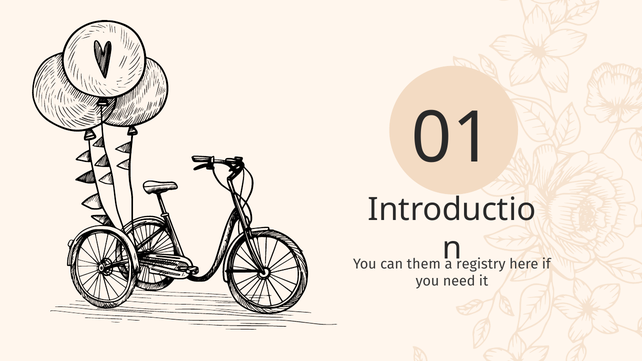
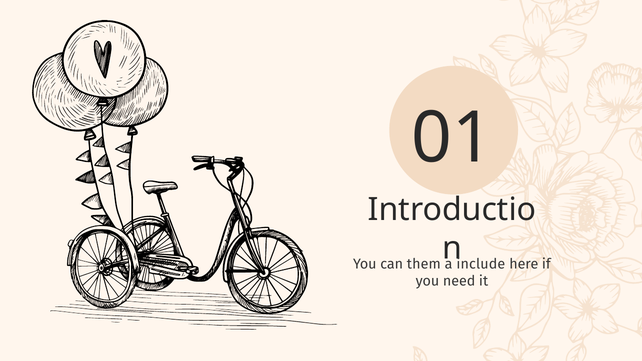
registry: registry -> include
